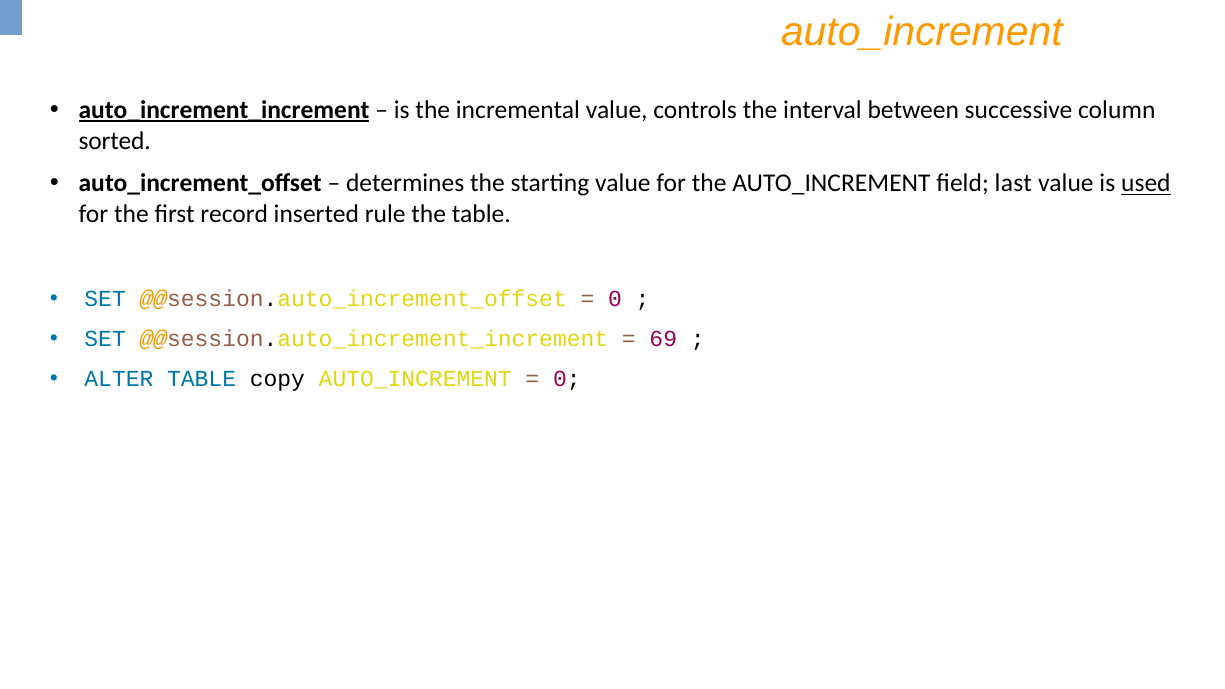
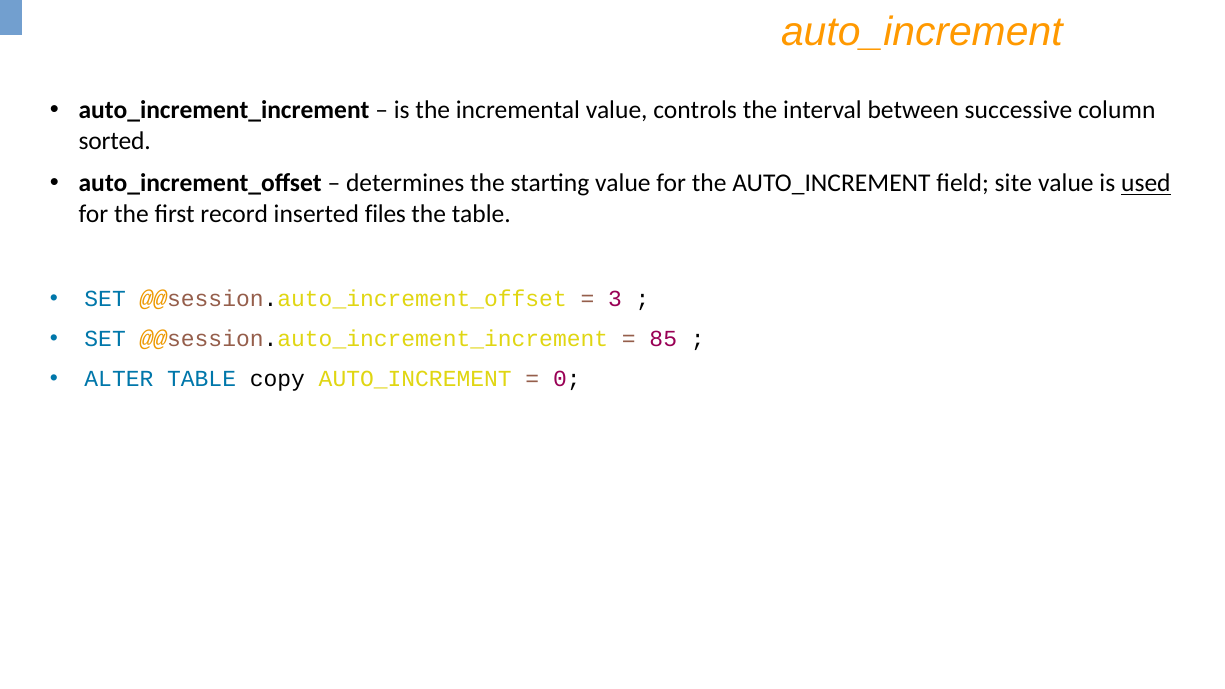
auto_increment_increment underline: present -> none
last: last -> site
rule: rule -> files
0 at (615, 299): 0 -> 3
69: 69 -> 85
